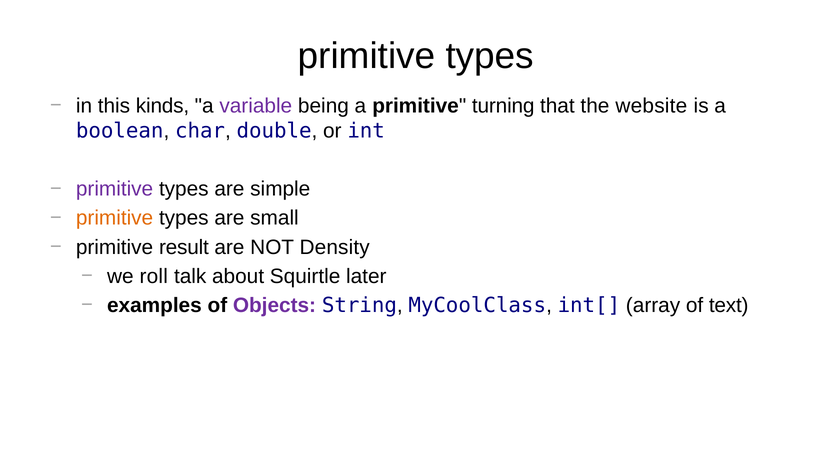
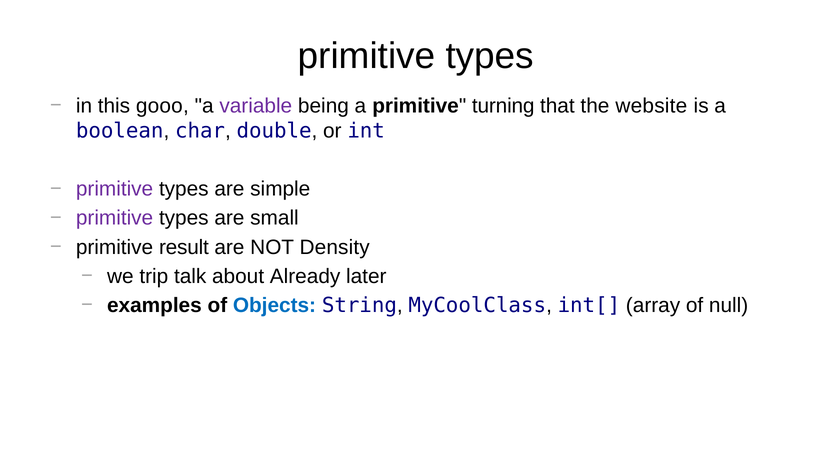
kinds: kinds -> gooo
primitive at (115, 218) colour: orange -> purple
roll: roll -> trip
Squirtle: Squirtle -> Already
Objects colour: purple -> blue
text: text -> null
